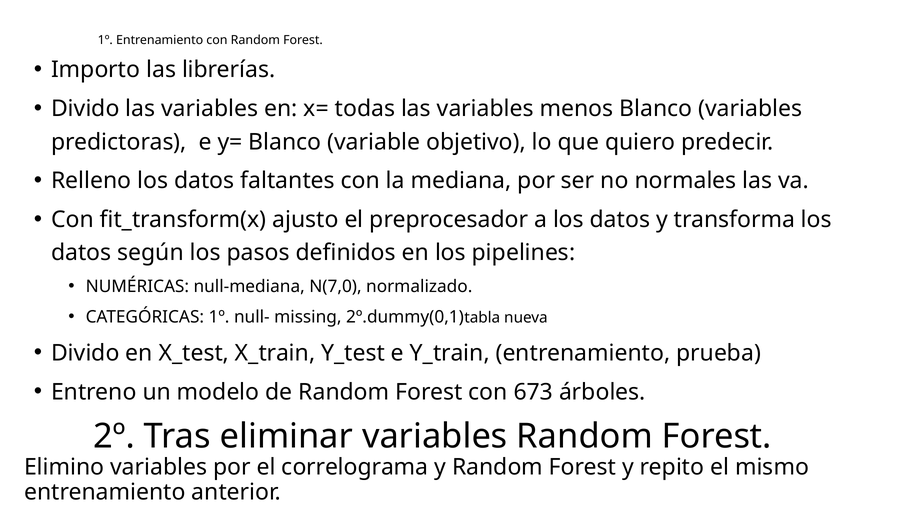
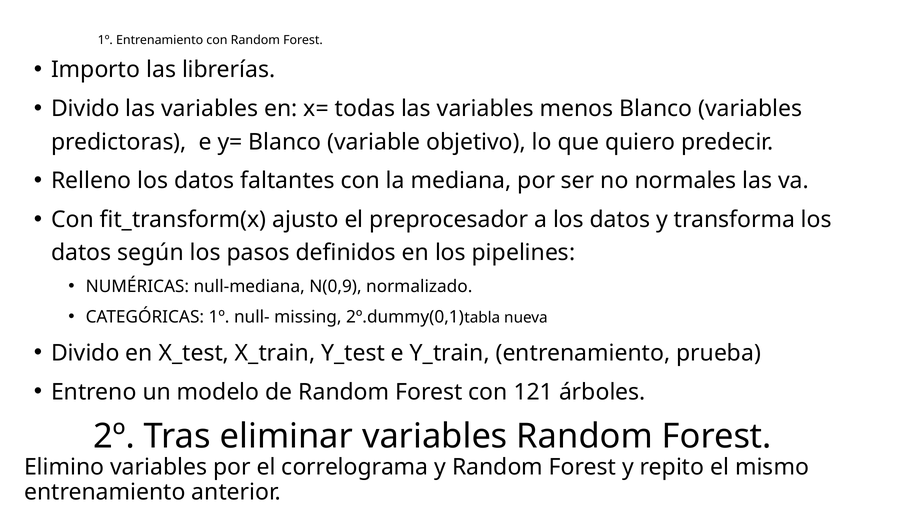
N(7,0: N(7,0 -> N(0,9
673: 673 -> 121
